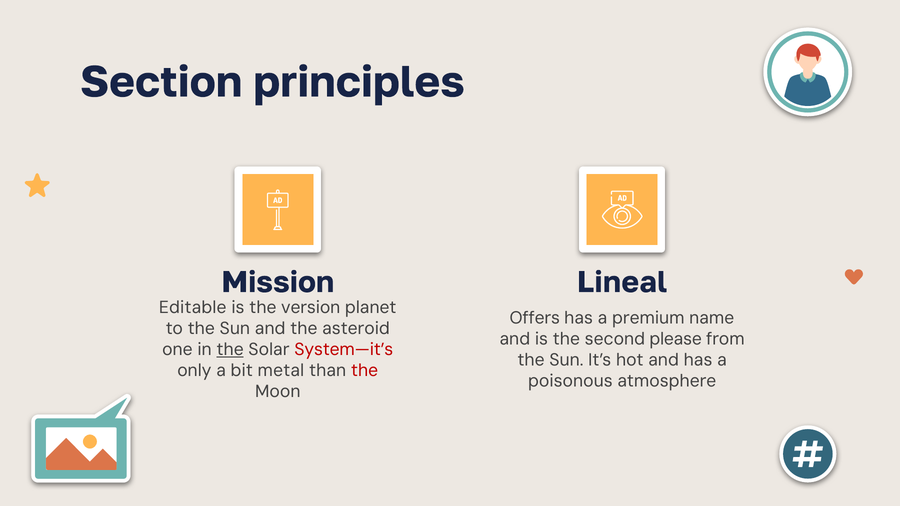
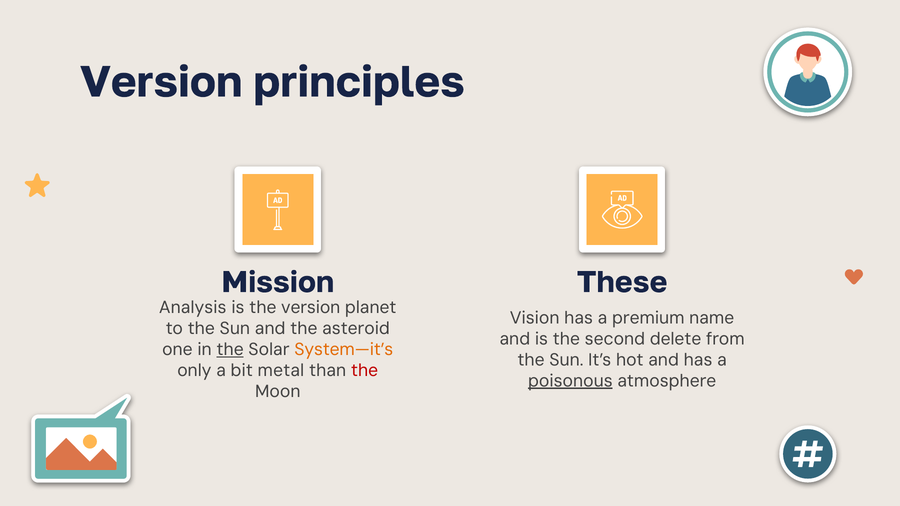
Section at (161, 82): Section -> Version
Lineal: Lineal -> These
Editable: Editable -> Analysis
Offers: Offers -> Vision
please: please -> delete
System—it’s colour: red -> orange
poisonous underline: none -> present
